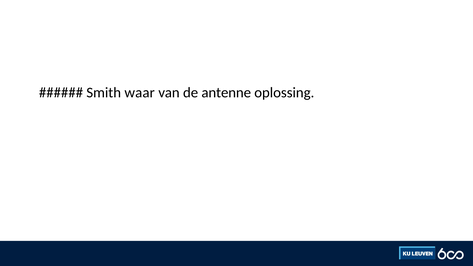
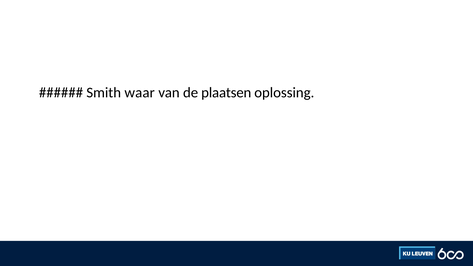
antenne: antenne -> plaatsen
